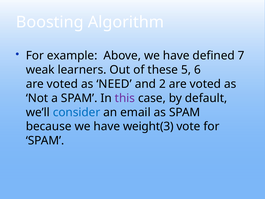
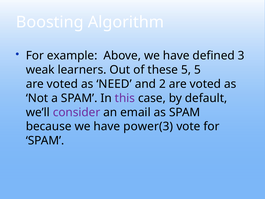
7: 7 -> 3
5 6: 6 -> 5
consider colour: blue -> purple
weight(3: weight(3 -> power(3
